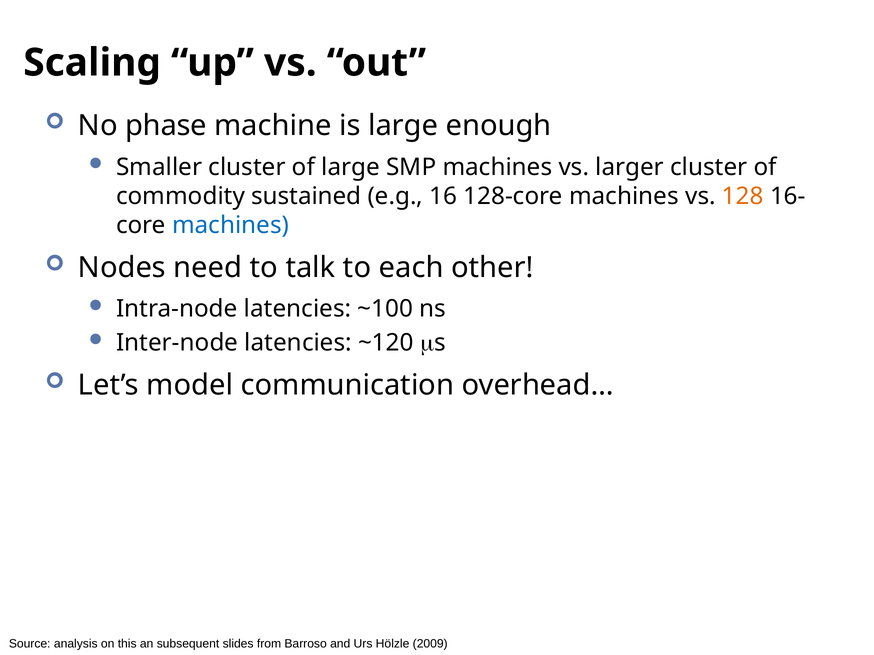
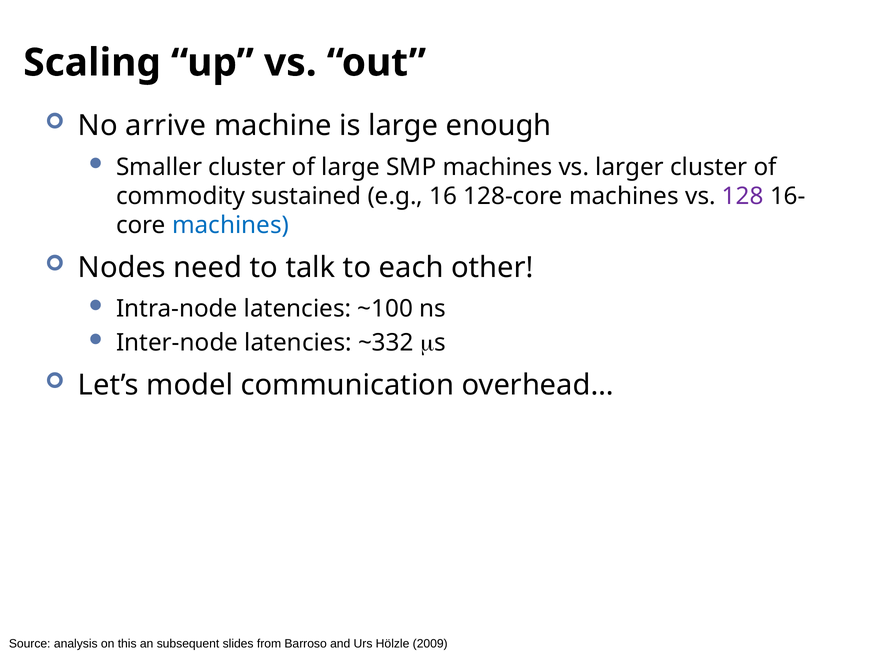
phase: phase -> arrive
128 colour: orange -> purple
~120: ~120 -> ~332
